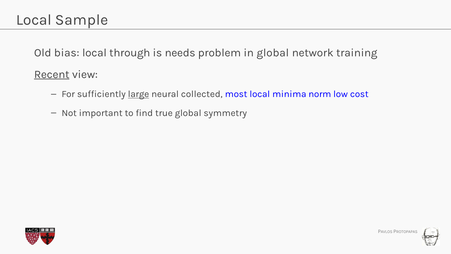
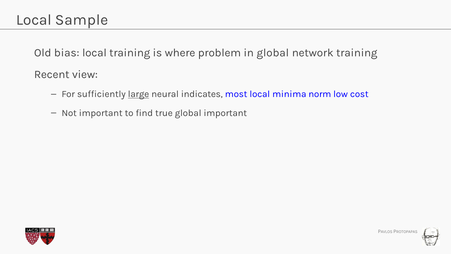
local through: through -> training
needs: needs -> where
Recent underline: present -> none
collected: collected -> indicates
global symmetry: symmetry -> important
